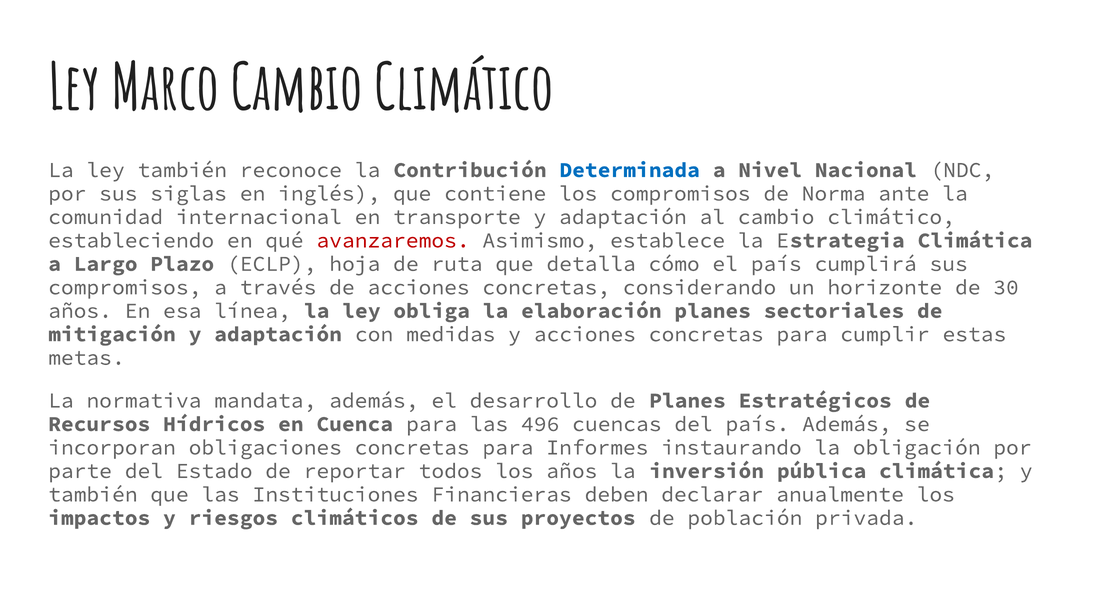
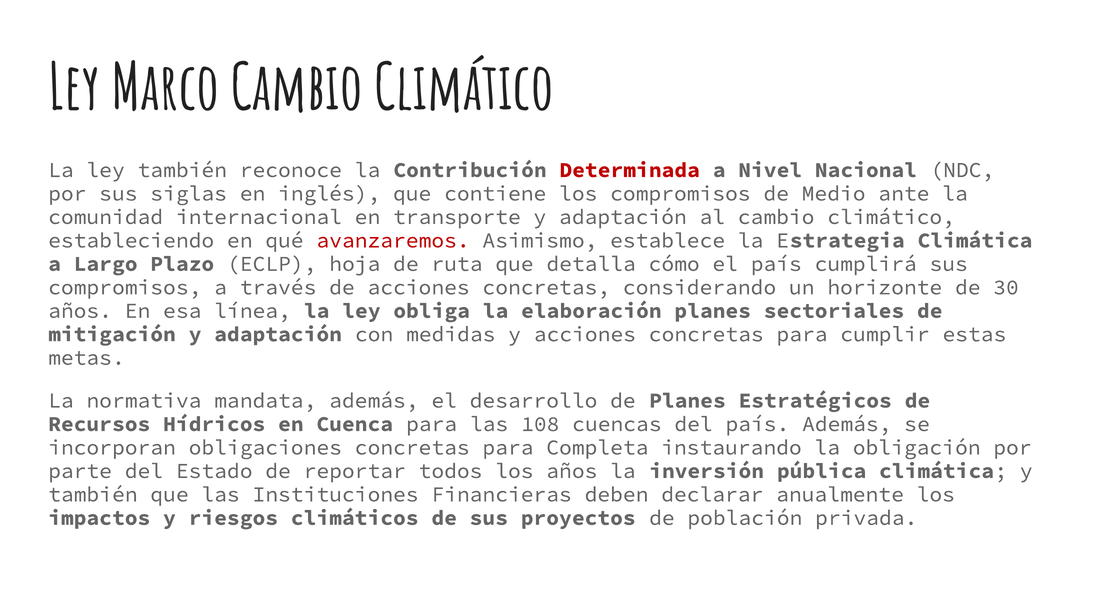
Determinada colour: blue -> red
Norma: Norma -> Medio
496: 496 -> 108
Informes: Informes -> Completa
